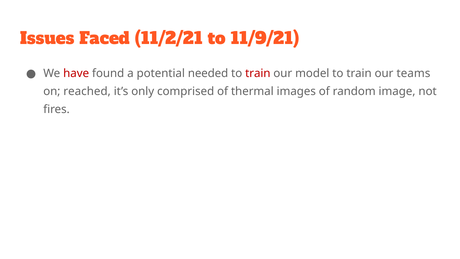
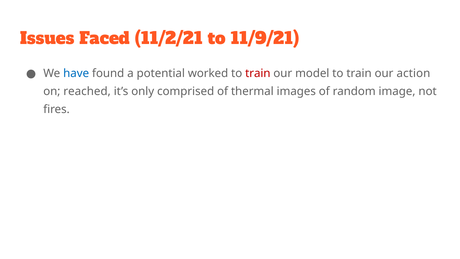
have colour: red -> blue
needed: needed -> worked
teams: teams -> action
